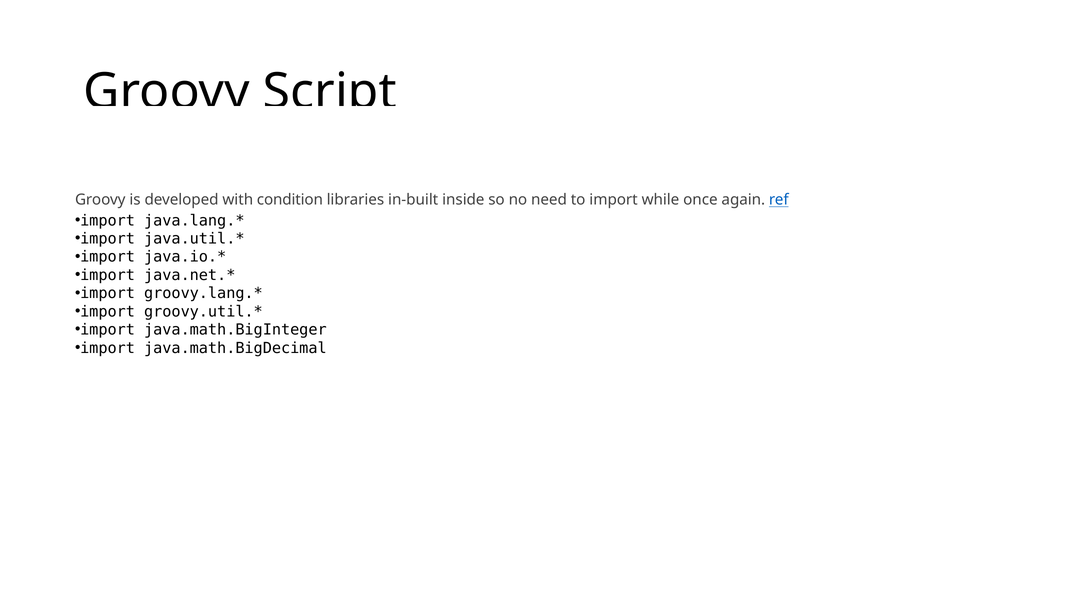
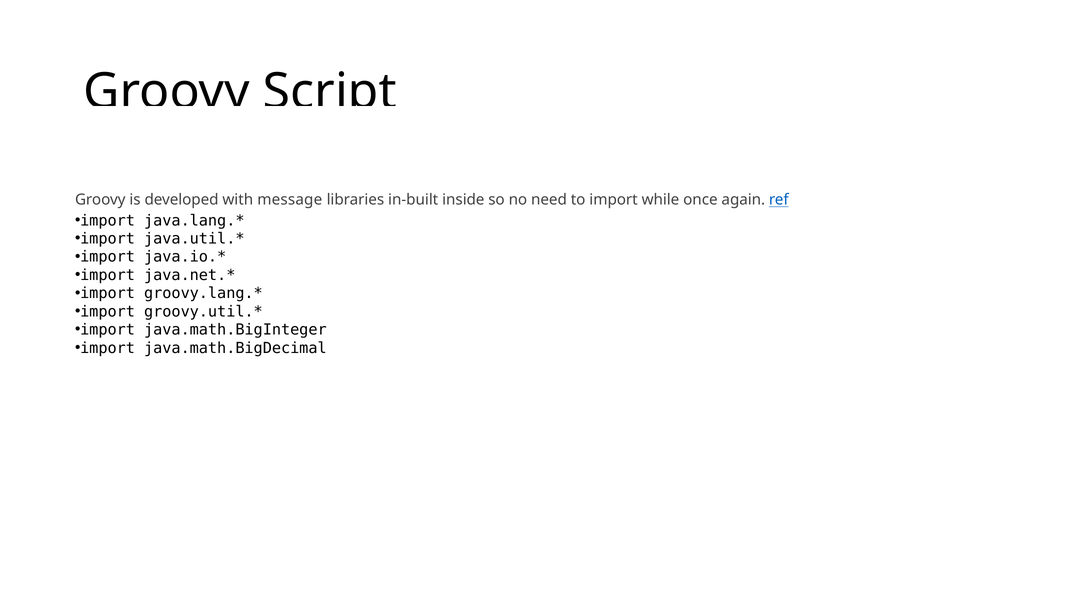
condition: condition -> message
